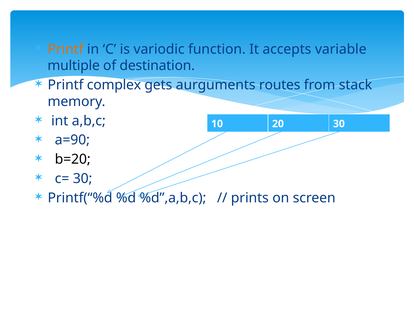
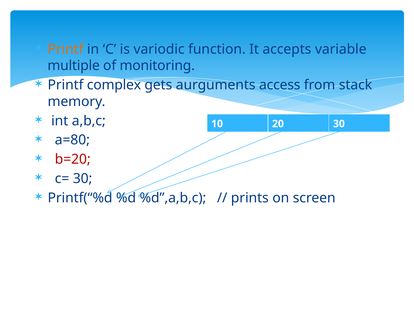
destination: destination -> monitoring
routes: routes -> access
a=90: a=90 -> a=80
b=20 colour: black -> red
